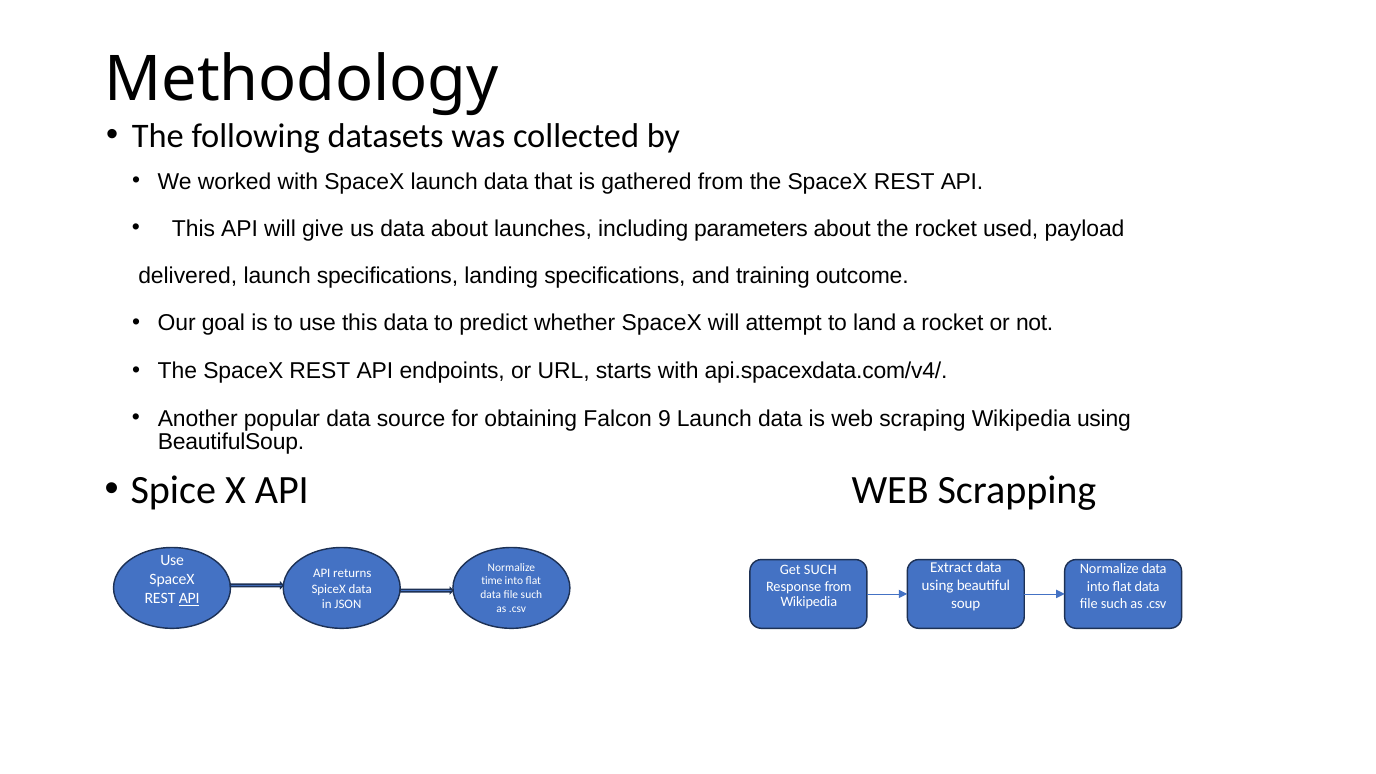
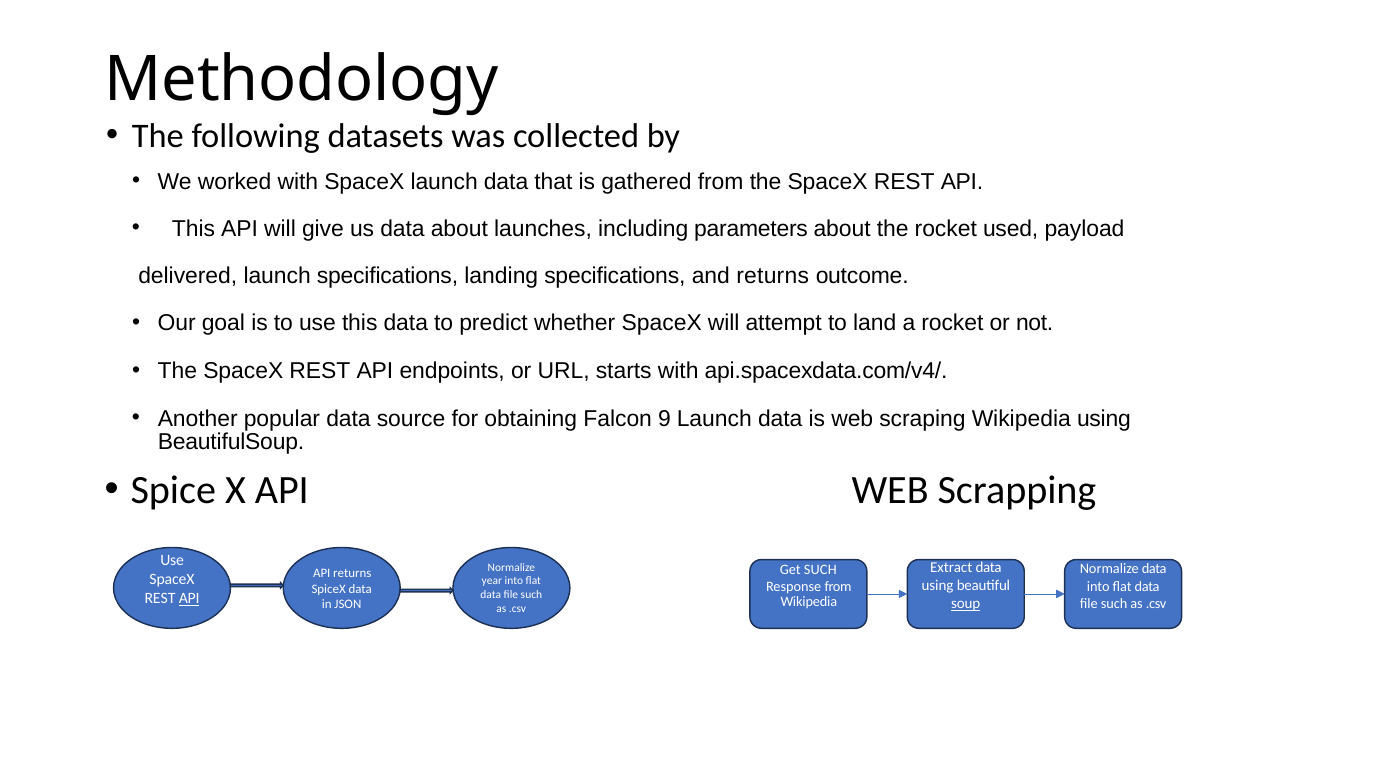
and training: training -> returns
time: time -> year
soup underline: none -> present
